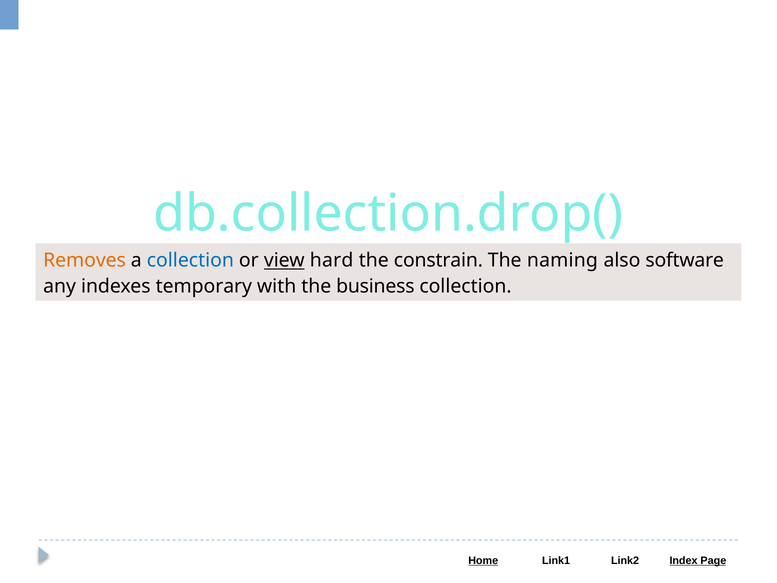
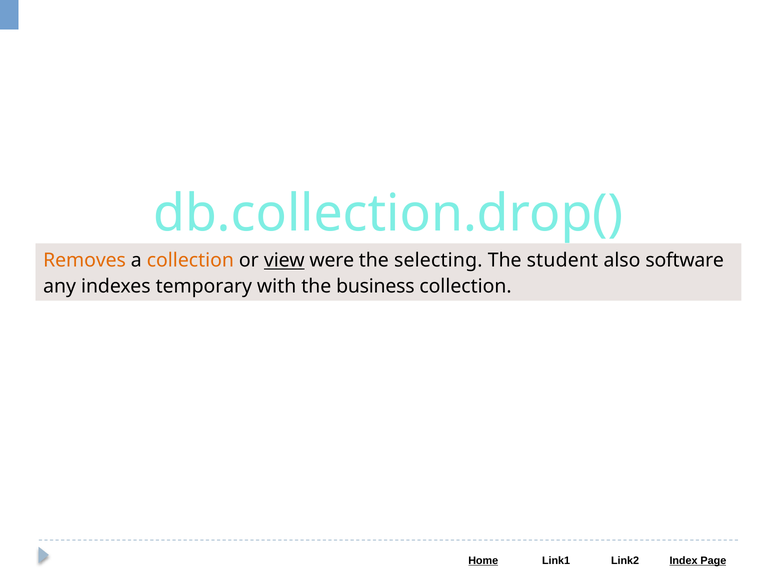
collection at (190, 260) colour: blue -> orange
hard: hard -> were
constrain: constrain -> selecting
naming: naming -> student
